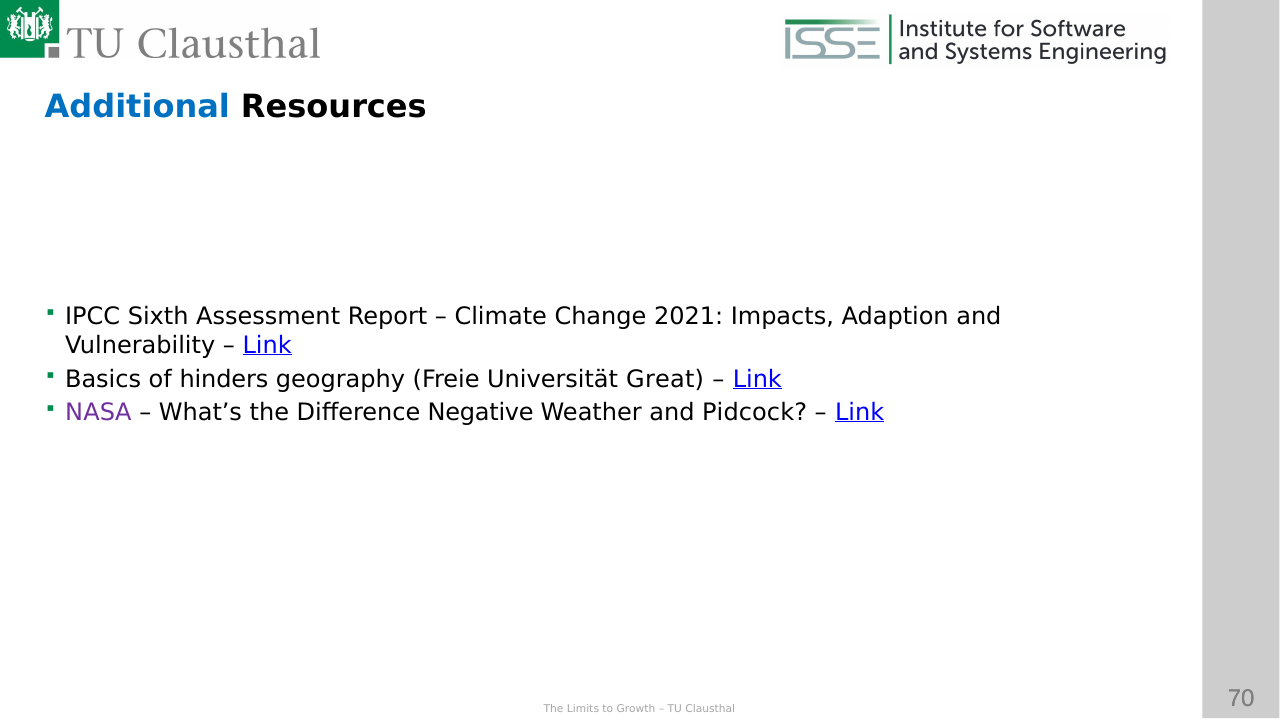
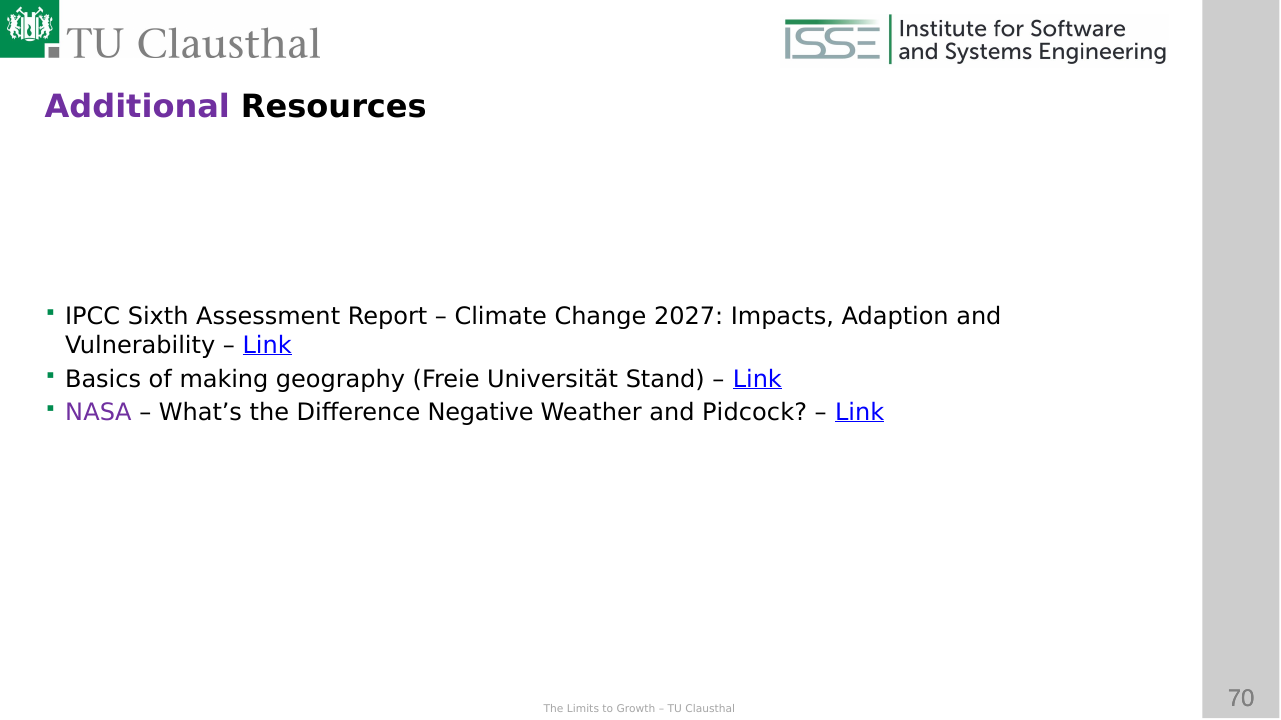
Additional colour: blue -> purple
2021: 2021 -> 2027
hinders: hinders -> making
Great: Great -> Stand
